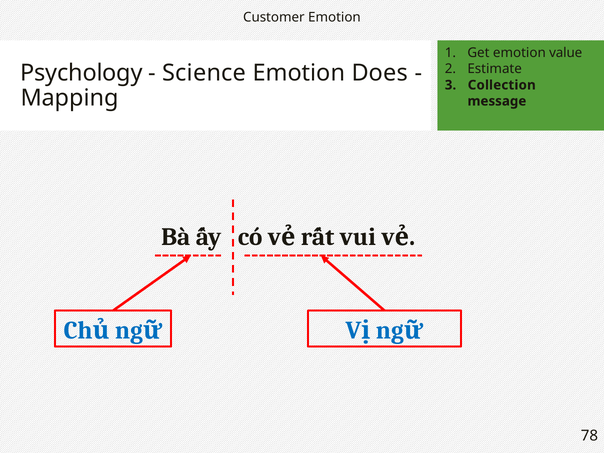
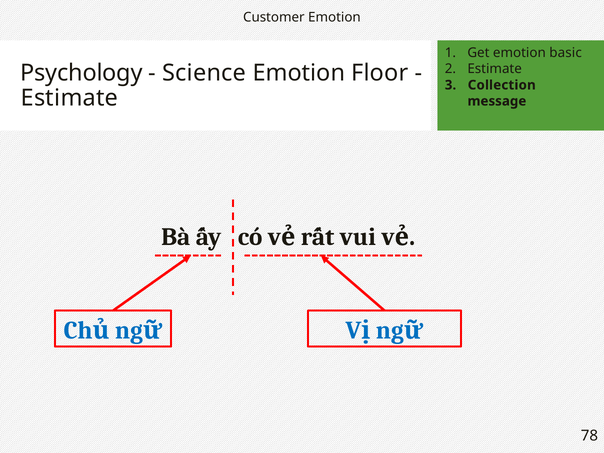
value: value -> basic
Does: Does -> Floor
Mapping at (70, 98): Mapping -> Estimate
